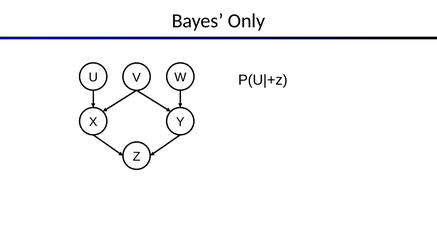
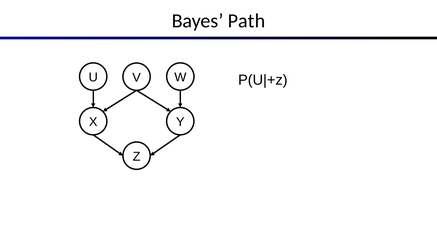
Only: Only -> Path
